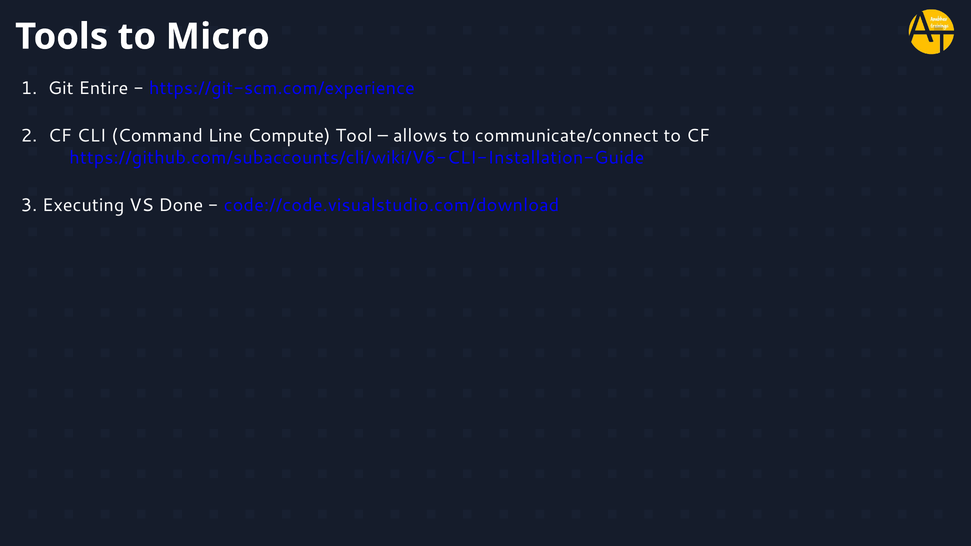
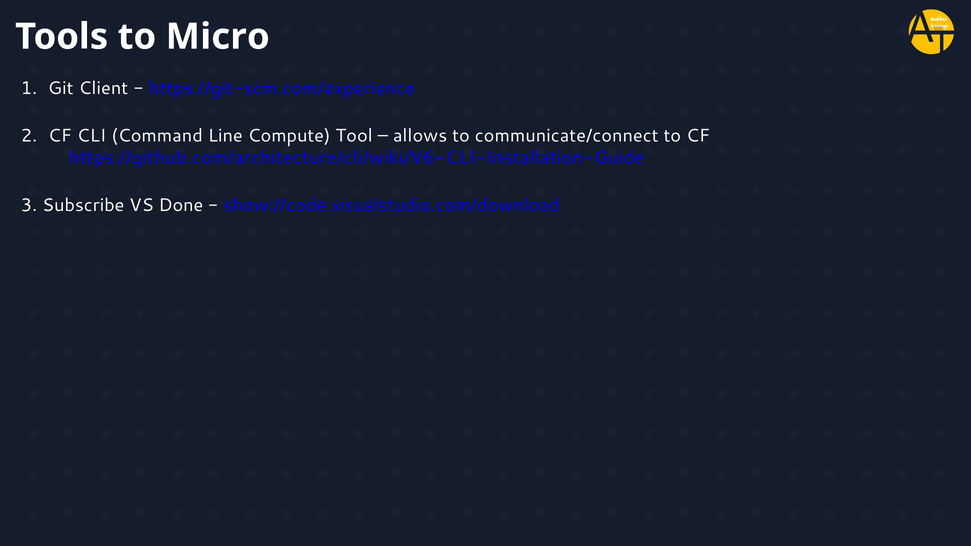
Entire: Entire -> Client
https://github.com/subaccounts/cli/wiki/V6-CLI-Installation-Guide: https://github.com/subaccounts/cli/wiki/V6-CLI-Installation-Guide -> https://github.com/architecture/cli/wiki/V6-CLI-Installation-Guide
Executing: Executing -> Subscribe
code://code.visualstudio.com/download: code://code.visualstudio.com/download -> show://code.visualstudio.com/download
